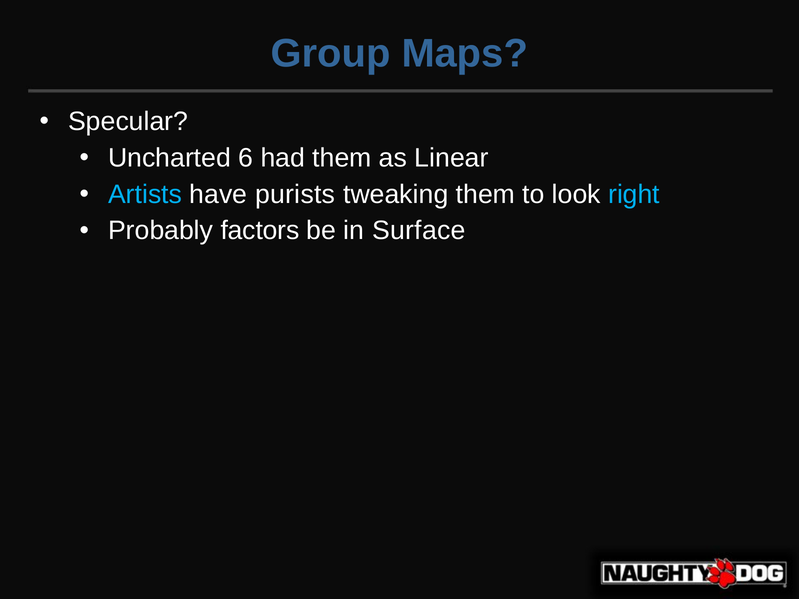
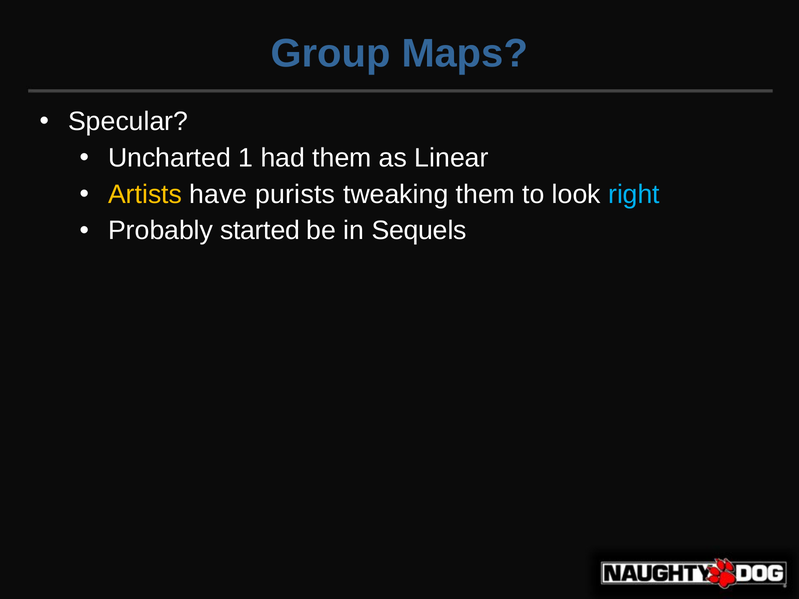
6: 6 -> 1
Artists colour: light blue -> yellow
factors: factors -> started
Surface: Surface -> Sequels
